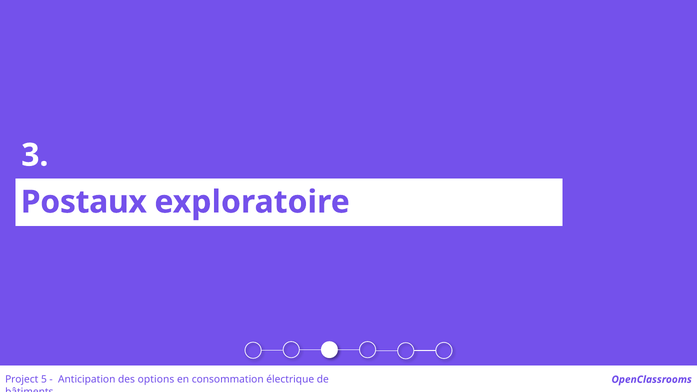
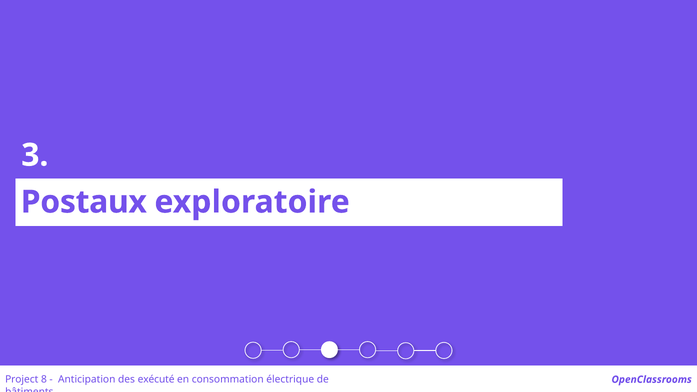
5: 5 -> 8
options: options -> exécuté
